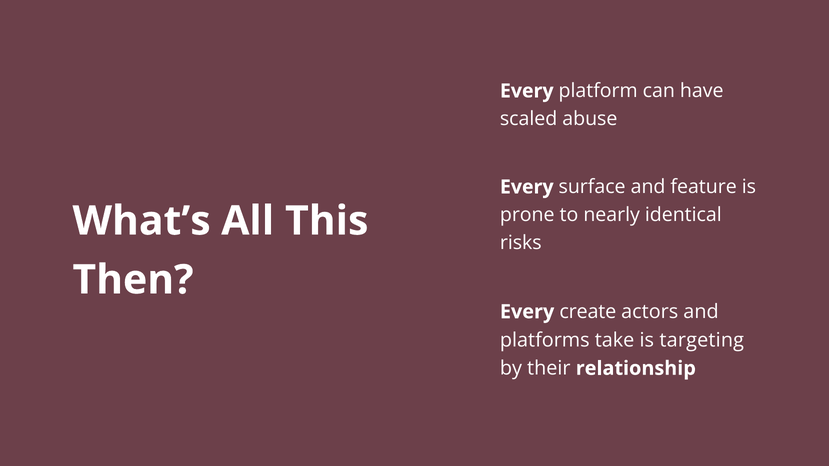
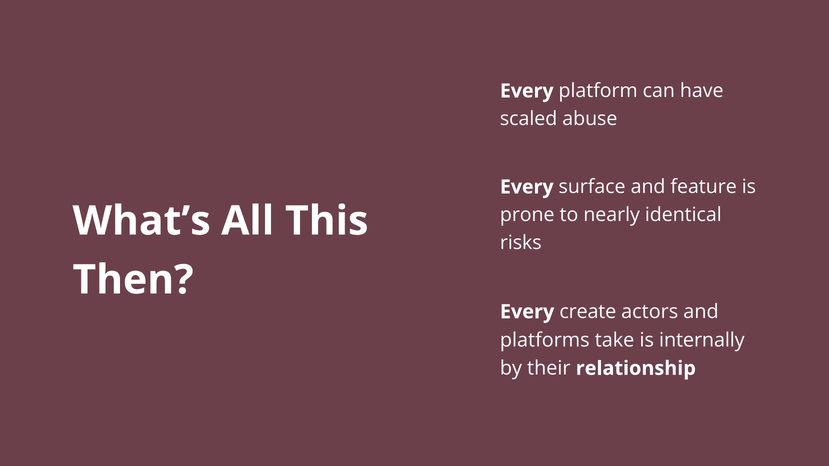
targeting: targeting -> internally
